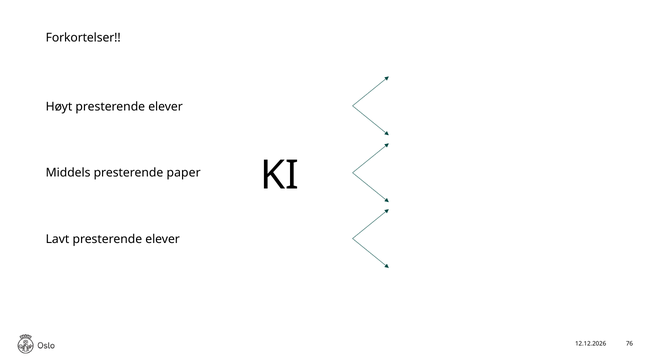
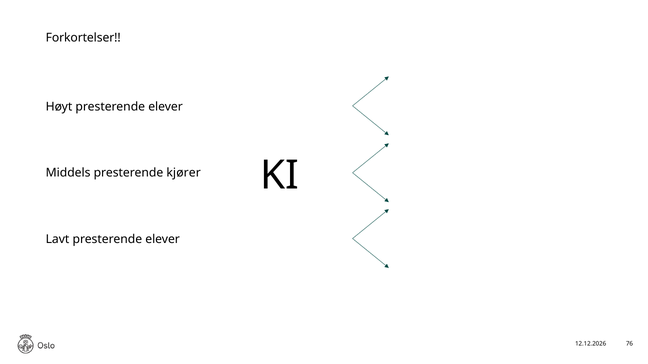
paper: paper -> kjører
